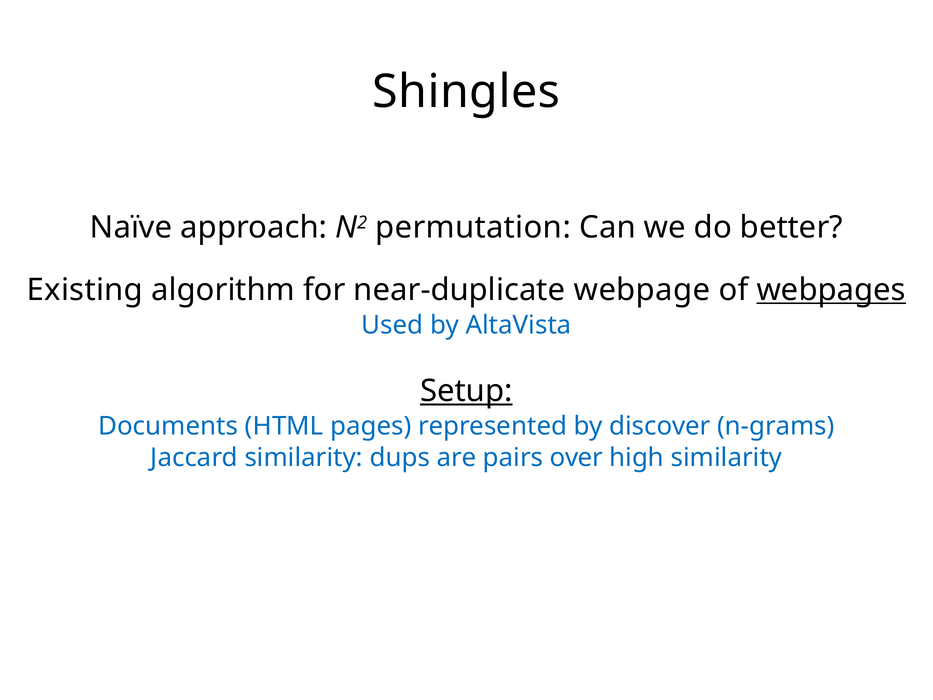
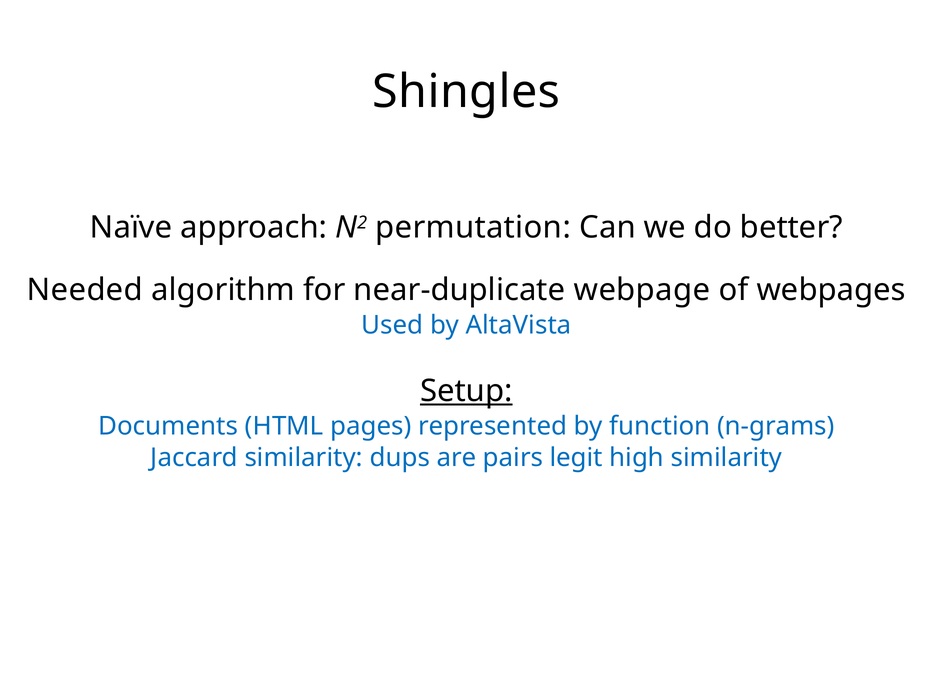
Existing: Existing -> Needed
webpages underline: present -> none
discover: discover -> function
over: over -> legit
